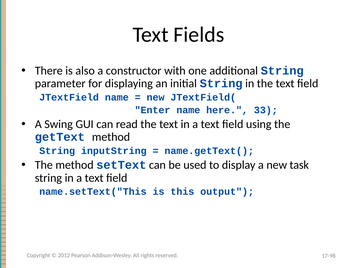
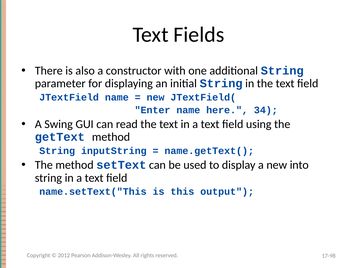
33: 33 -> 34
task: task -> into
